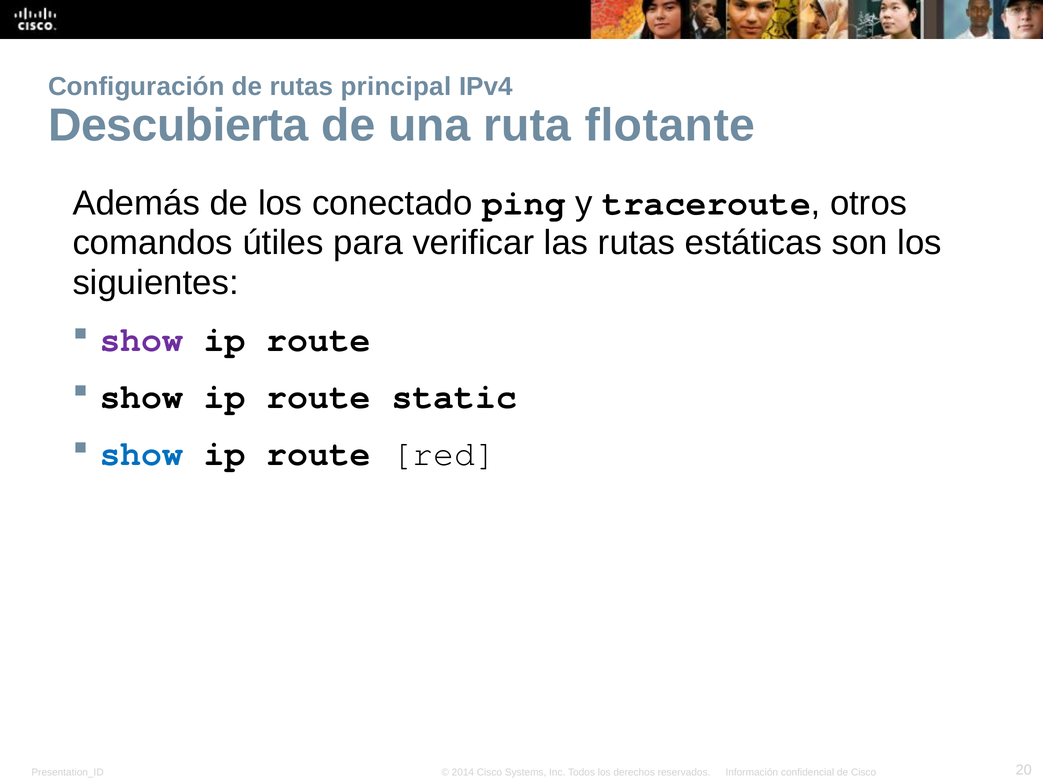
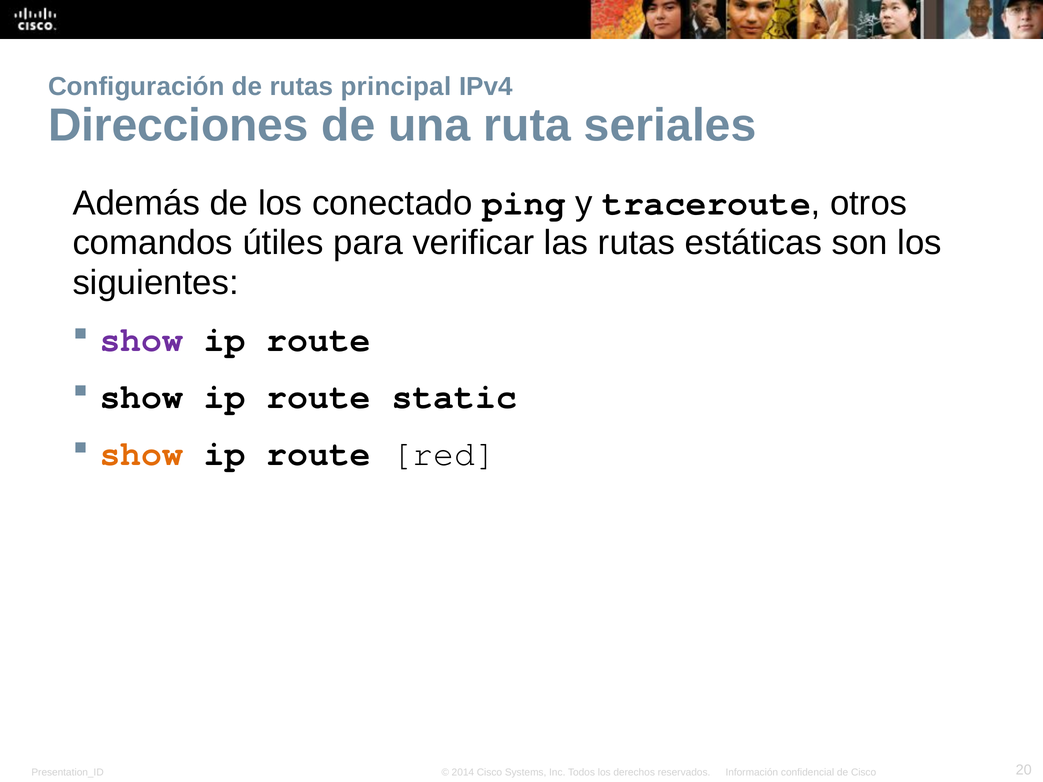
Descubierta: Descubierta -> Direcciones
flotante: flotante -> seriales
show at (141, 454) colour: blue -> orange
